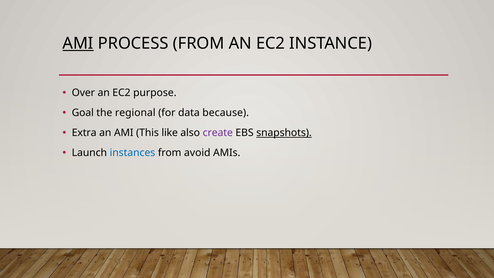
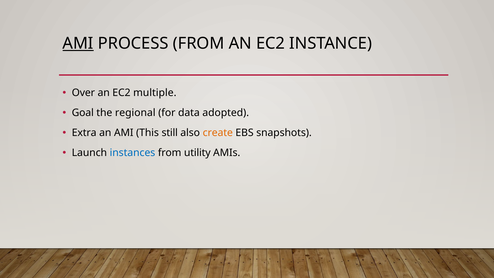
purpose: purpose -> multiple
because: because -> adopted
like: like -> still
create colour: purple -> orange
snapshots underline: present -> none
avoid: avoid -> utility
